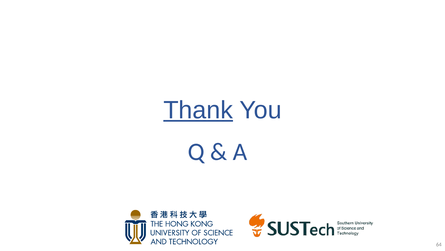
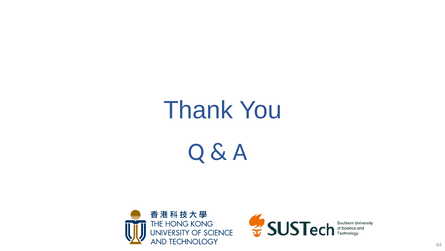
Thank underline: present -> none
